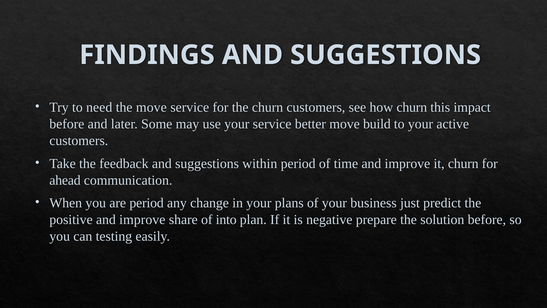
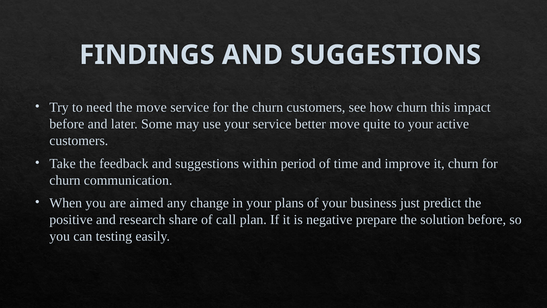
build: build -> quite
ahead at (65, 180): ahead -> churn
are period: period -> aimed
positive and improve: improve -> research
into: into -> call
